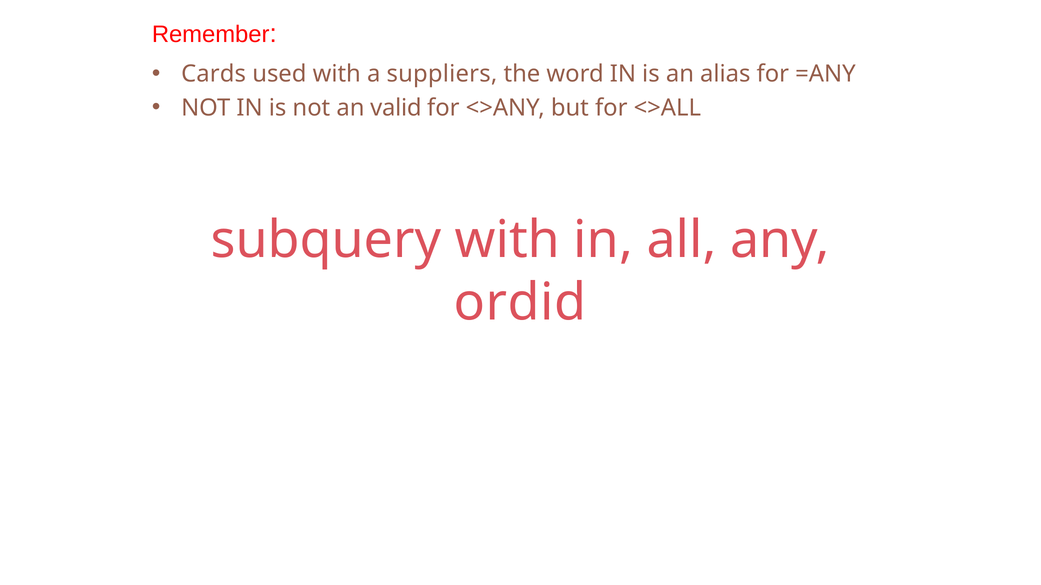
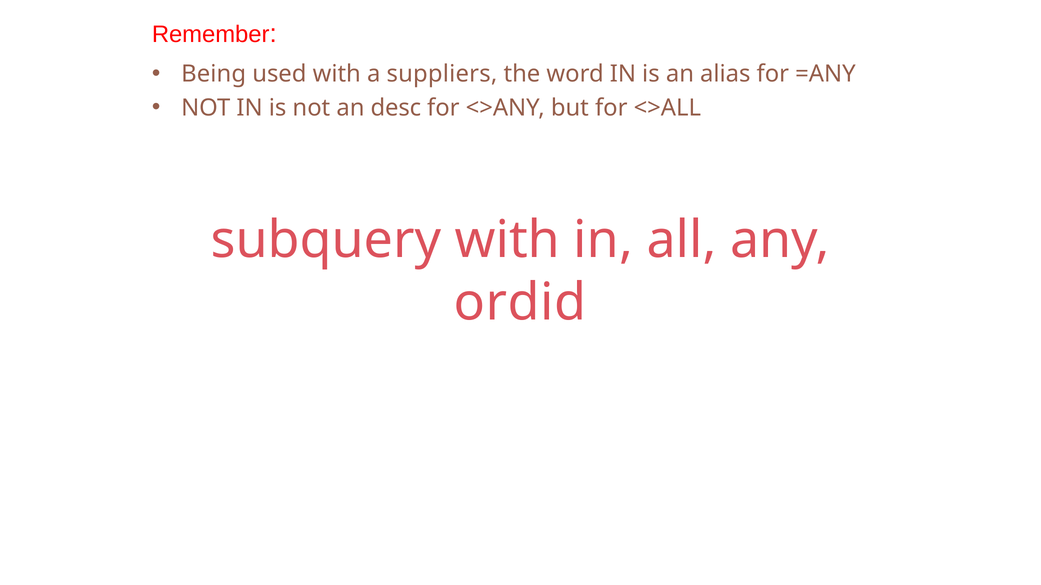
Cards: Cards -> Being
valid: valid -> desc
